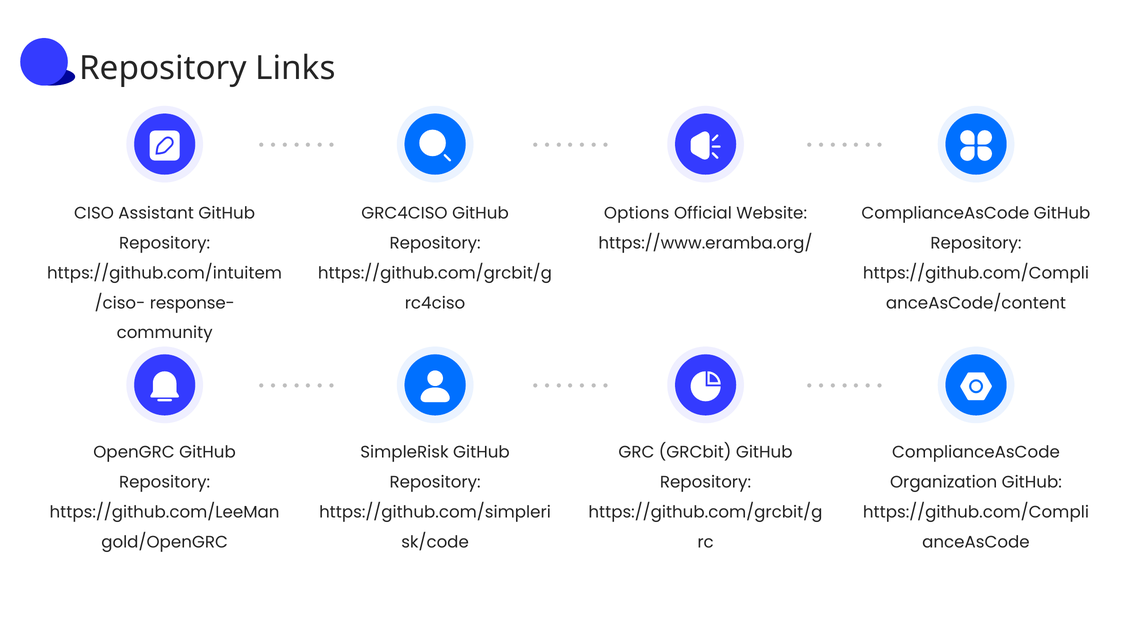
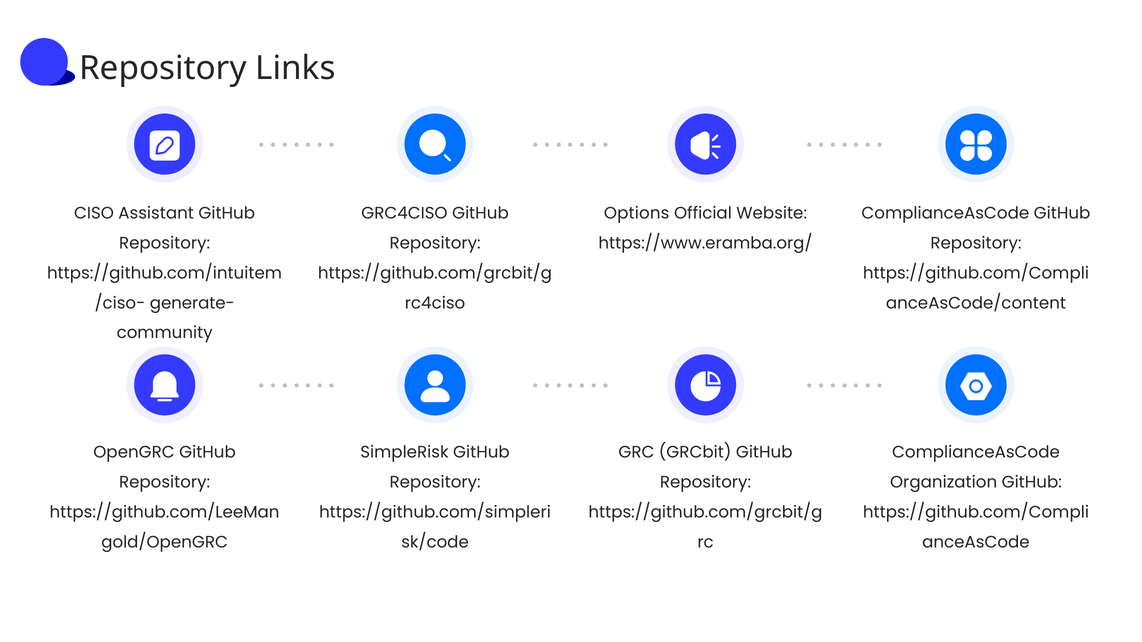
response-: response- -> generate-
